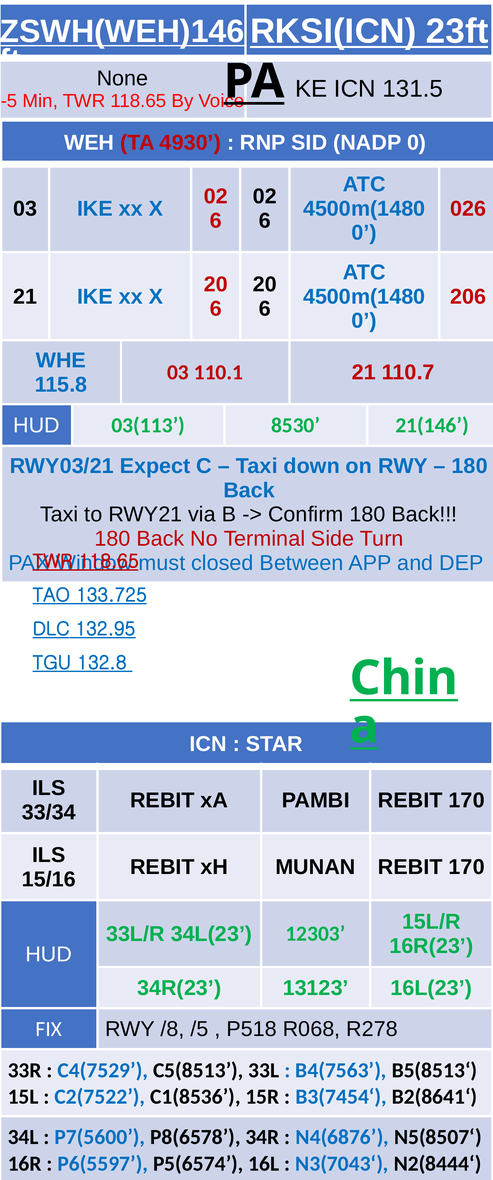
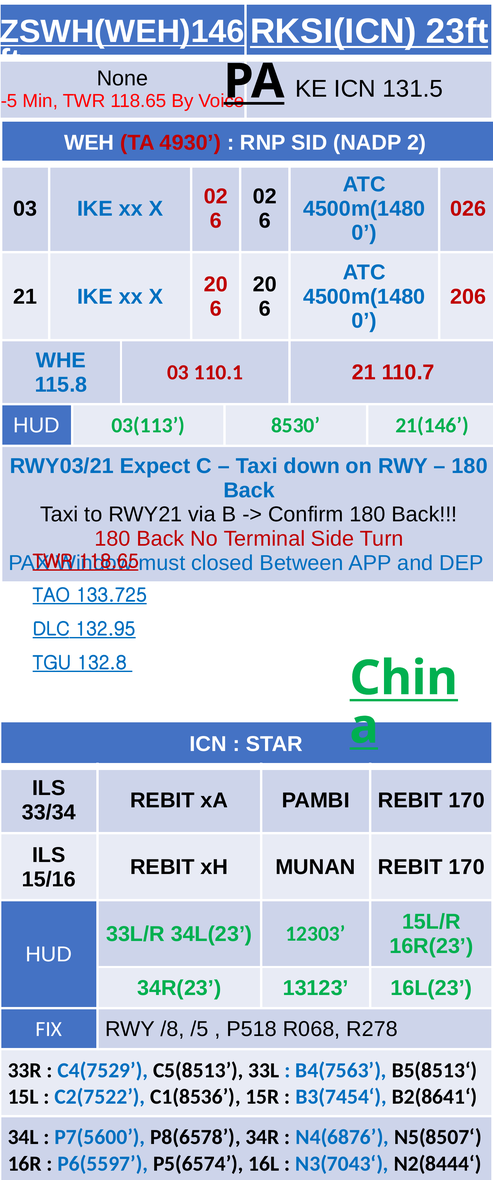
NADP 0: 0 -> 2
